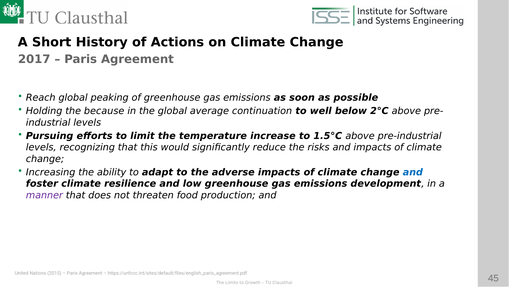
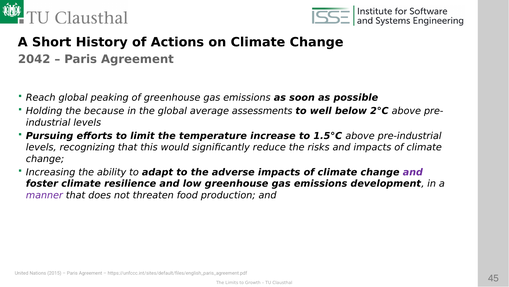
2017: 2017 -> 2042
continuation: continuation -> assessments
and at (413, 172) colour: blue -> purple
